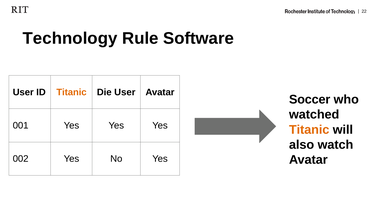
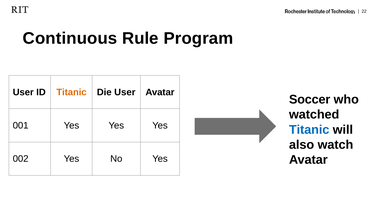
Technology: Technology -> Continuous
Software: Software -> Program
Titanic at (309, 130) colour: orange -> blue
